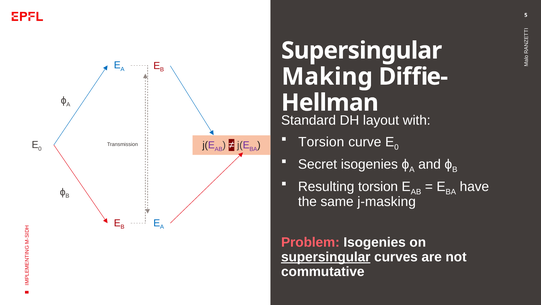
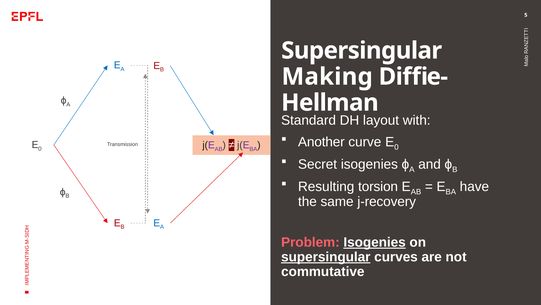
Torsion at (321, 142): Torsion -> Another
j-masking: j-masking -> j-recovery
Isogenies at (375, 242) underline: none -> present
